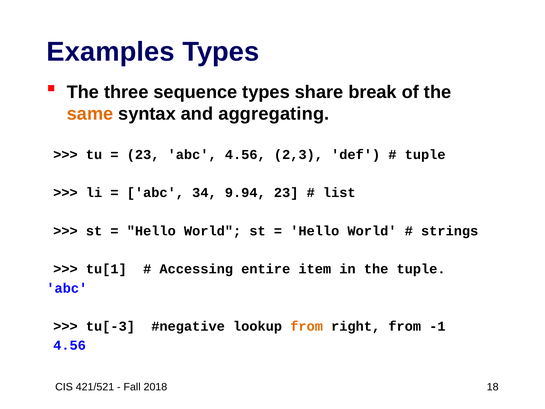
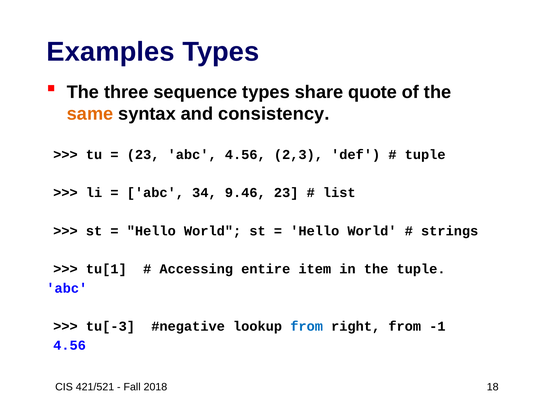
break: break -> quote
aggregating: aggregating -> consistency
9.94: 9.94 -> 9.46
from at (307, 326) colour: orange -> blue
